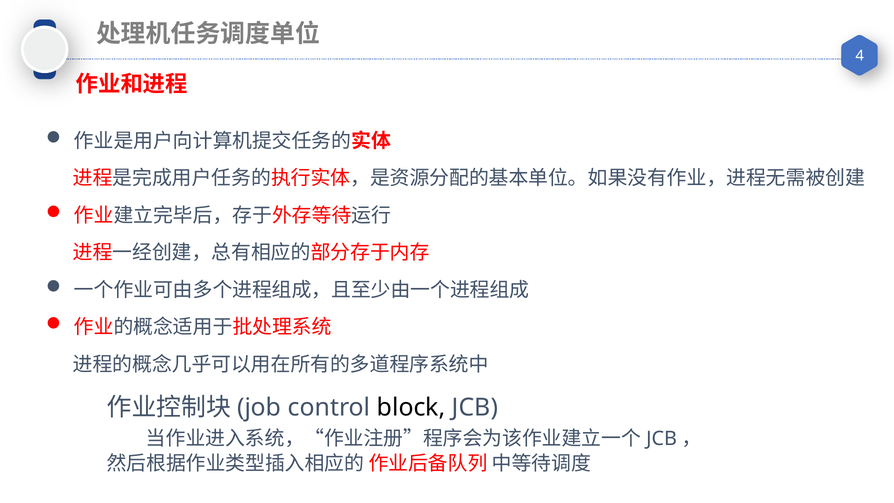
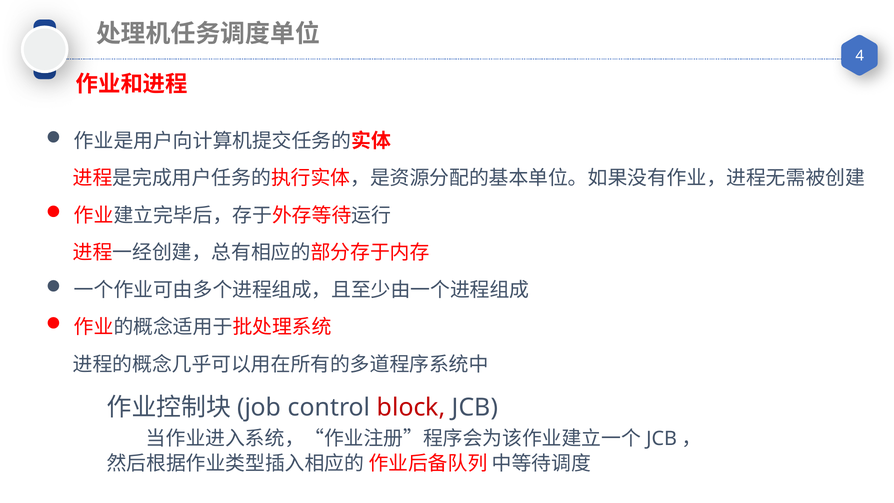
block colour: black -> red
